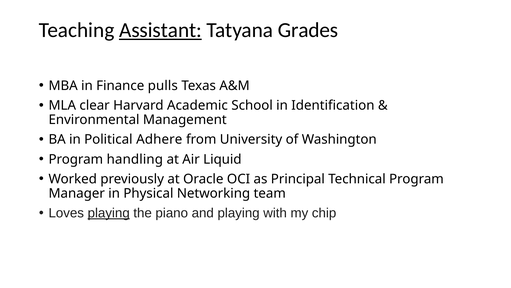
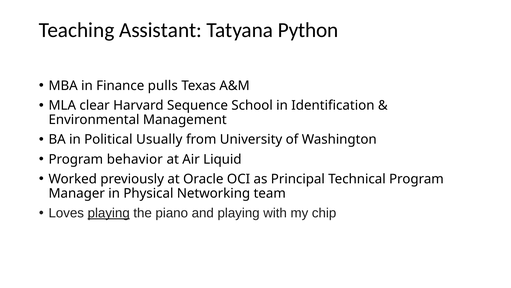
Assistant underline: present -> none
Grades: Grades -> Python
Academic: Academic -> Sequence
Adhere: Adhere -> Usually
handling: handling -> behavior
